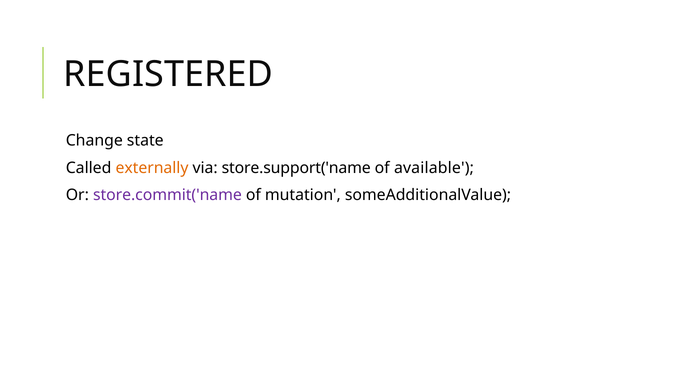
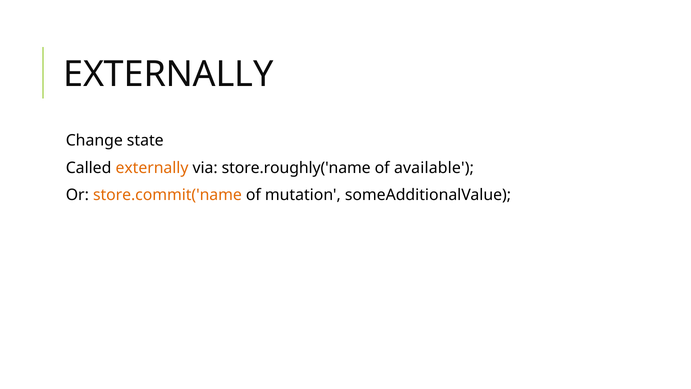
REGISTERED at (168, 74): REGISTERED -> EXTERNALLY
store.support('name: store.support('name -> store.roughly('name
store.commit('name colour: purple -> orange
